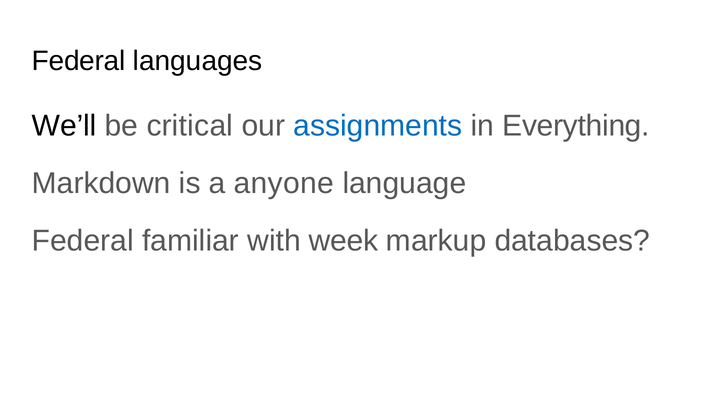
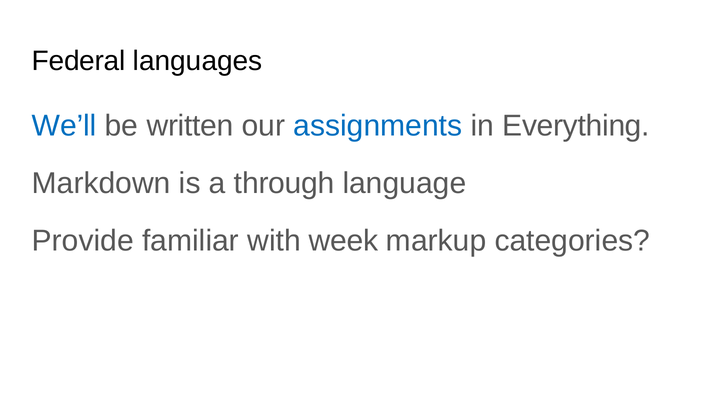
We’ll colour: black -> blue
critical: critical -> written
anyone: anyone -> through
Federal at (83, 241): Federal -> Provide
databases: databases -> categories
